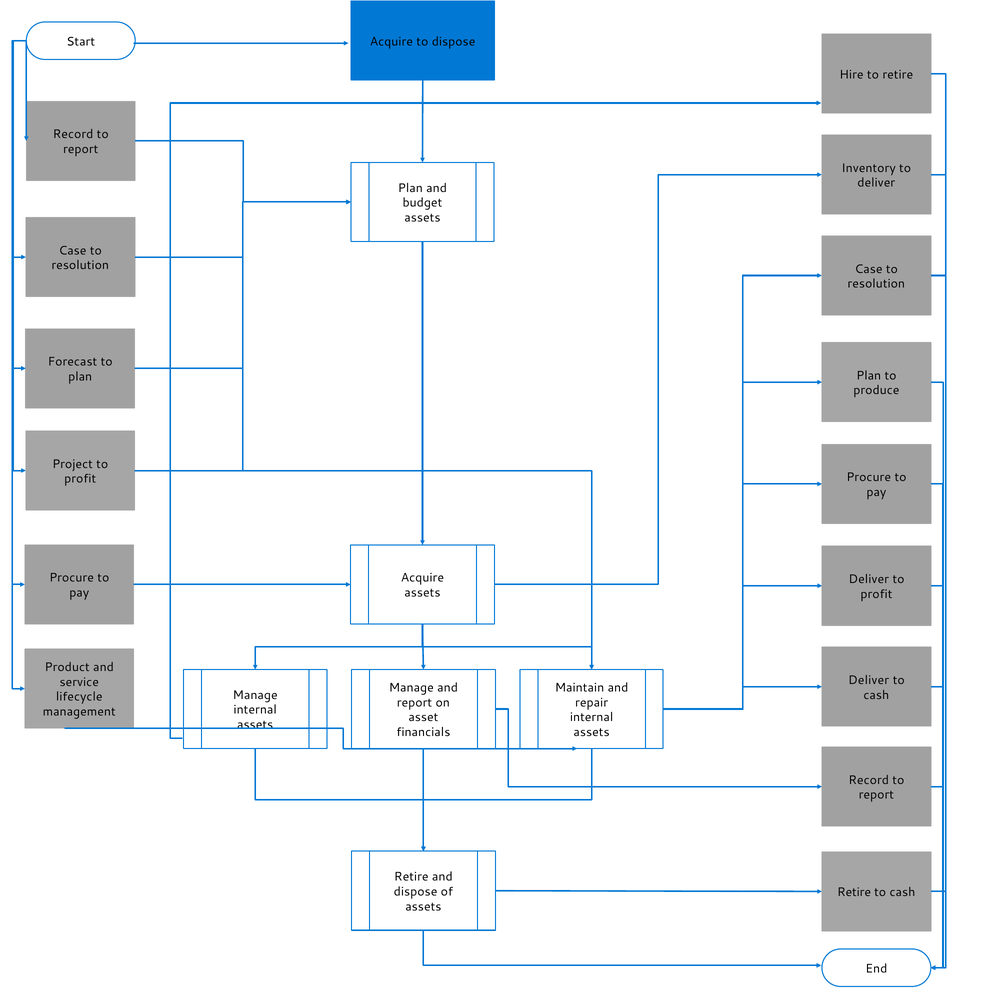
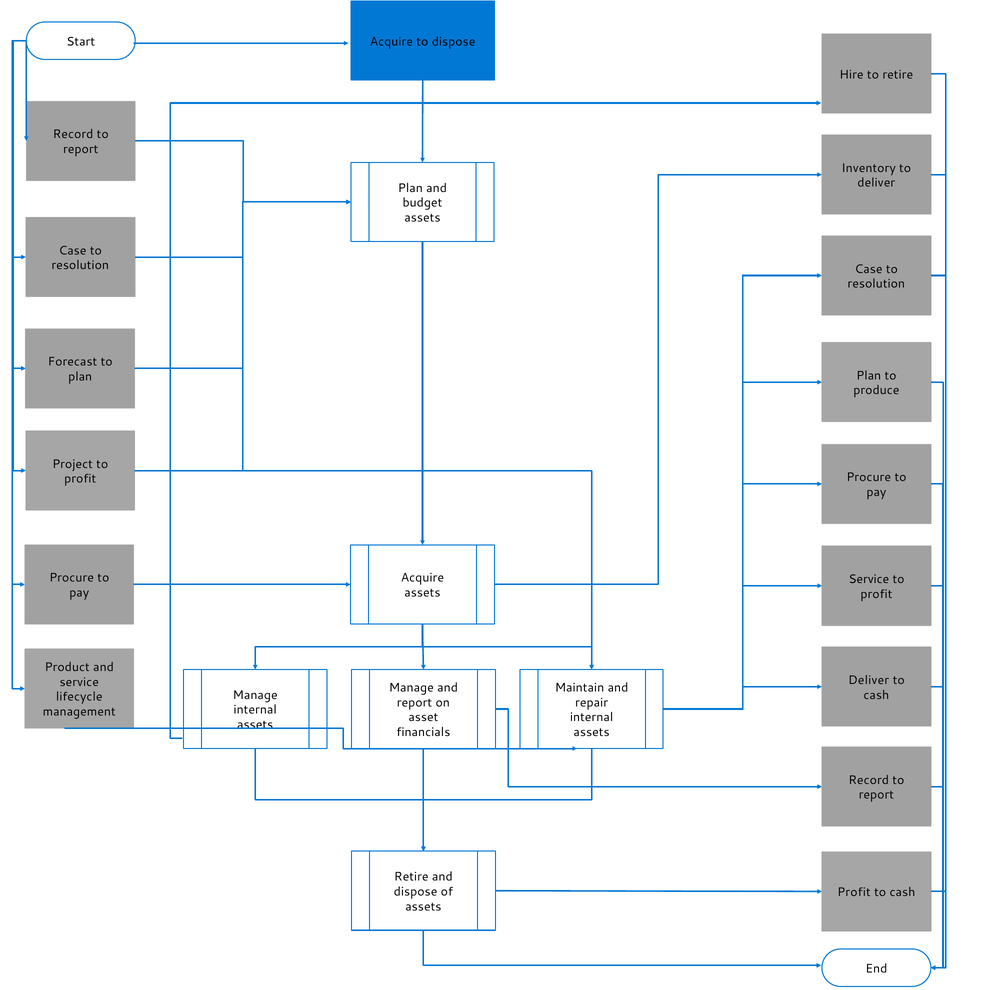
Deliver at (869, 579): Deliver -> Service
Retire at (854, 892): Retire -> Profit
